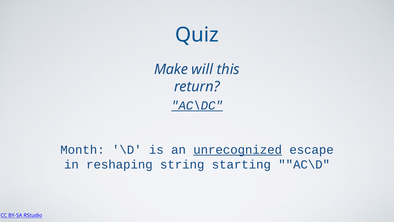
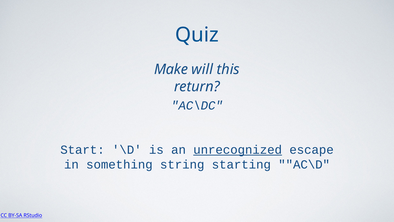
AC\DC underline: present -> none
Month: Month -> Start
reshaping: reshaping -> something
